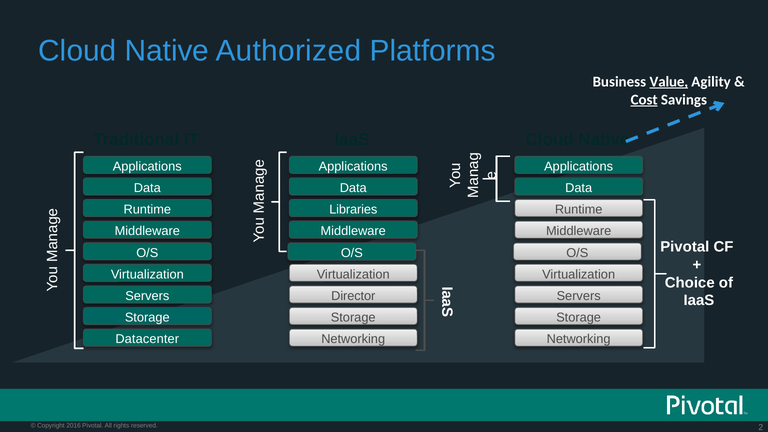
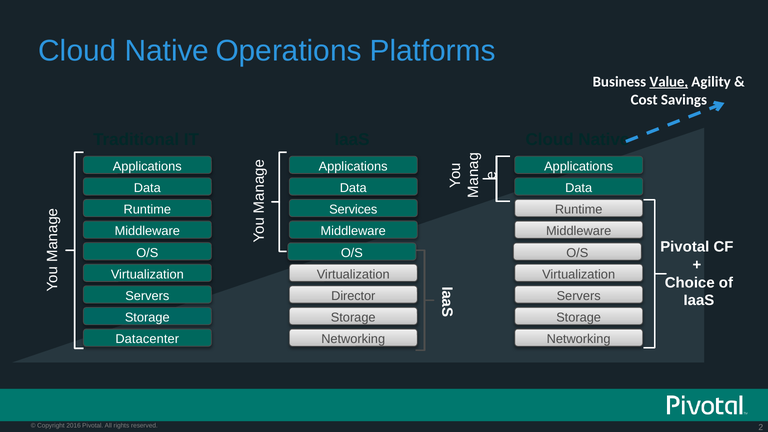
Authorized: Authorized -> Operations
Cost underline: present -> none
Libraries: Libraries -> Services
